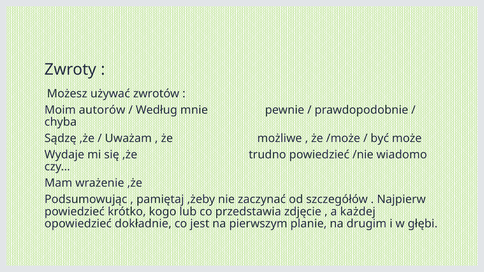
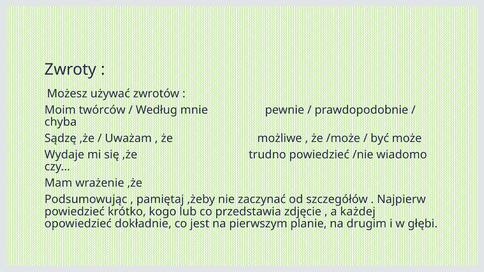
autorów: autorów -> twórców
